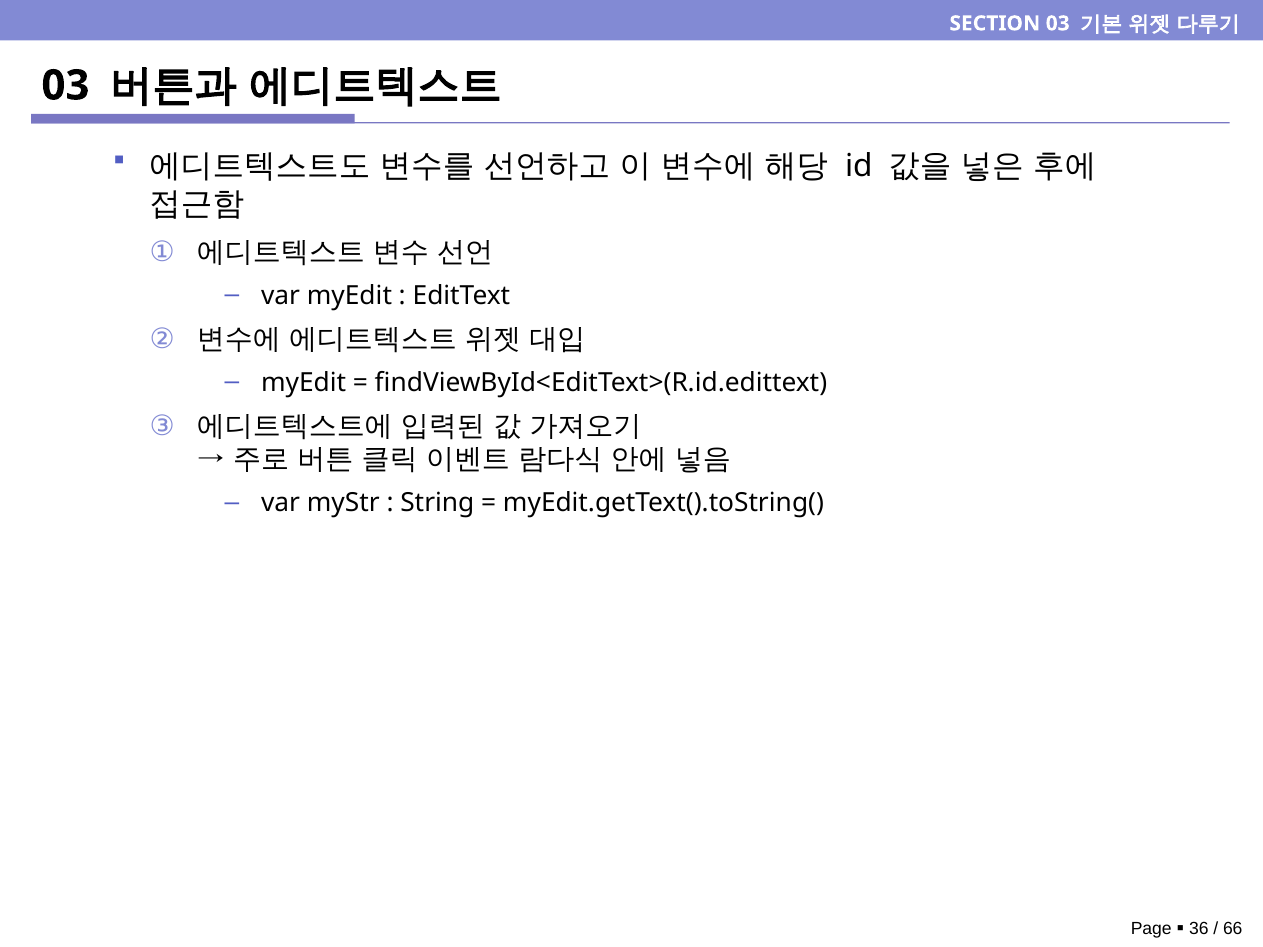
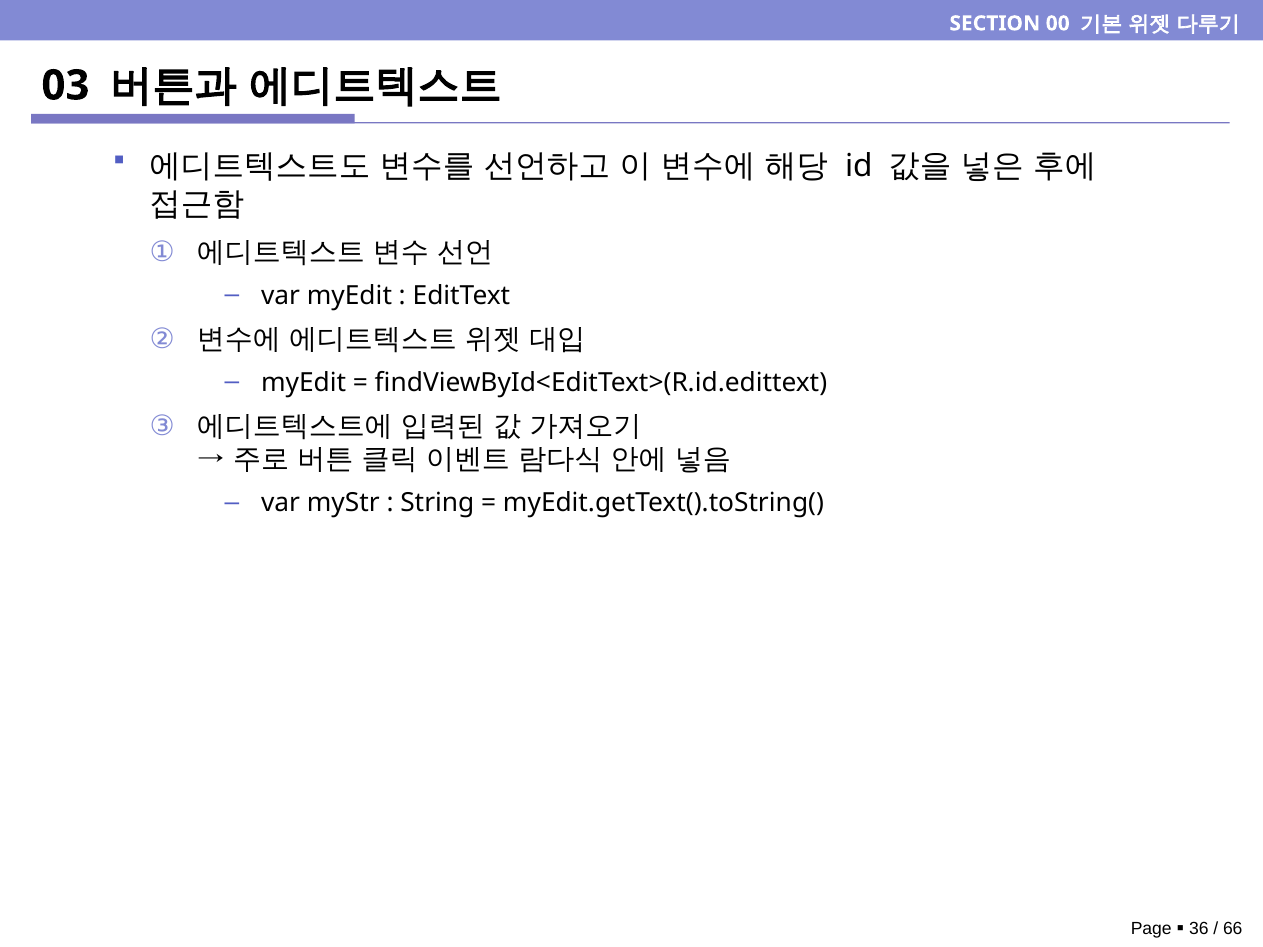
SECTION 03: 03 -> 00
